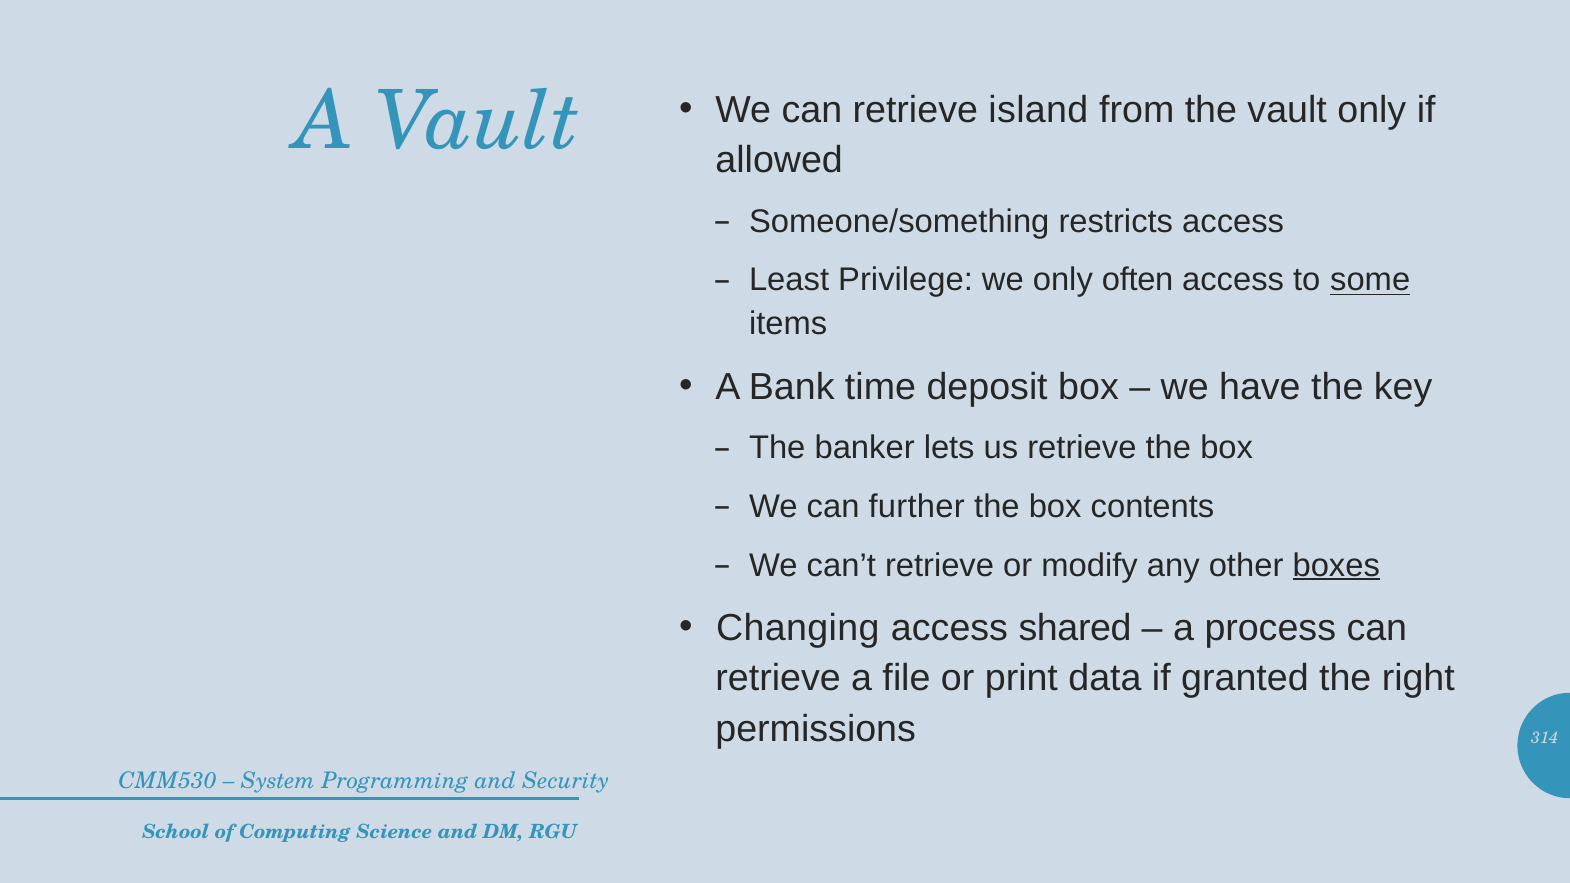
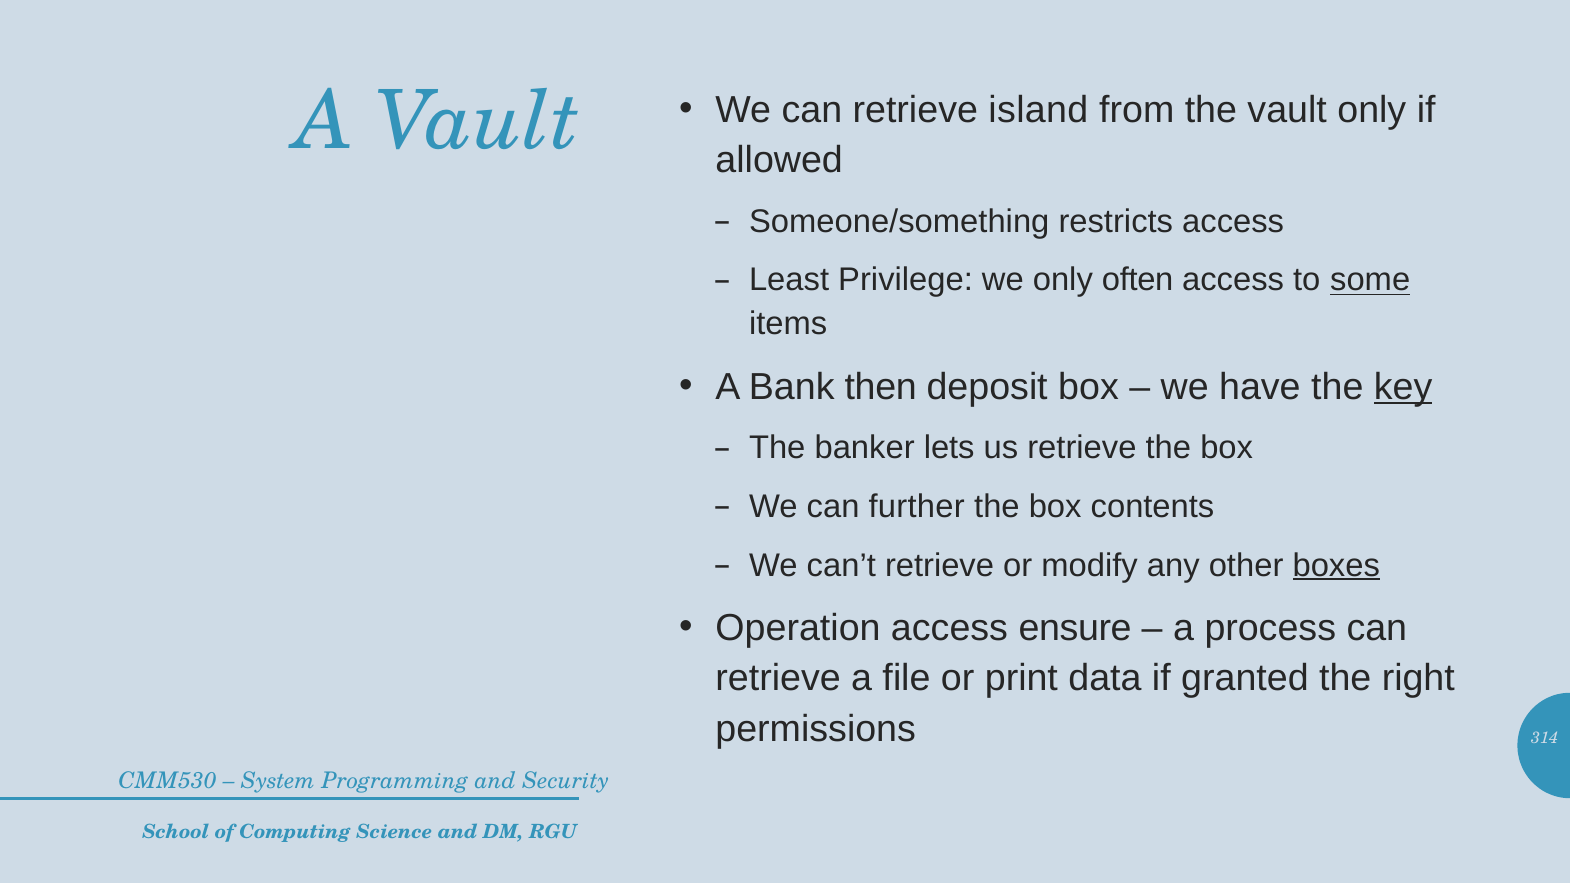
time: time -> then
key underline: none -> present
Changing: Changing -> Operation
shared: shared -> ensure
